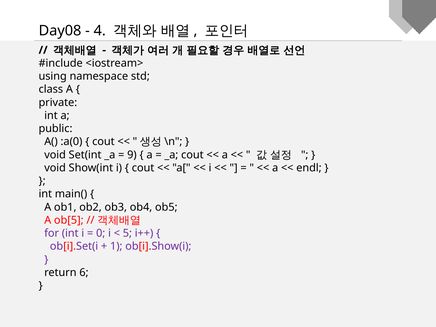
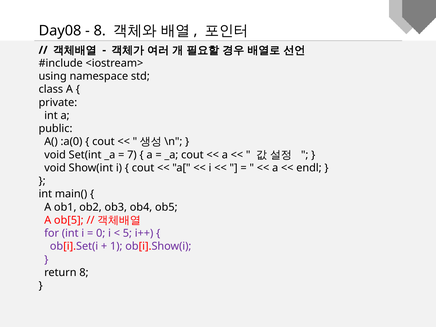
4 at (100, 31): 4 -> 8
9: 9 -> 7
return 6: 6 -> 8
